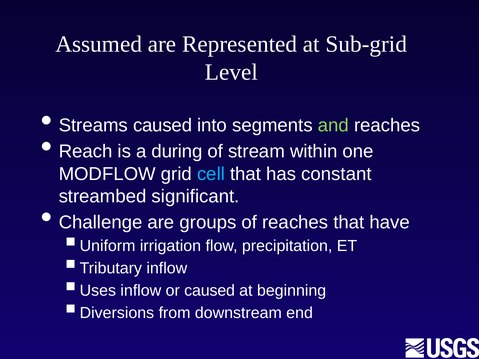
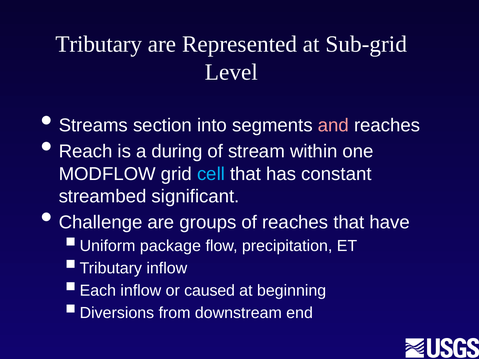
Assumed at (99, 44): Assumed -> Tributary
Streams caused: caused -> section
and colour: light green -> pink
irrigation: irrigation -> package
Uses: Uses -> Each
